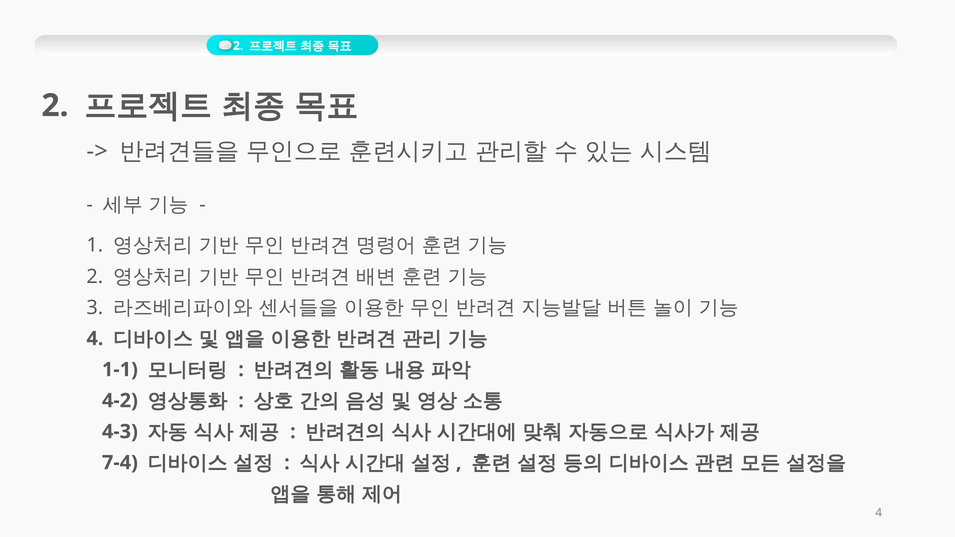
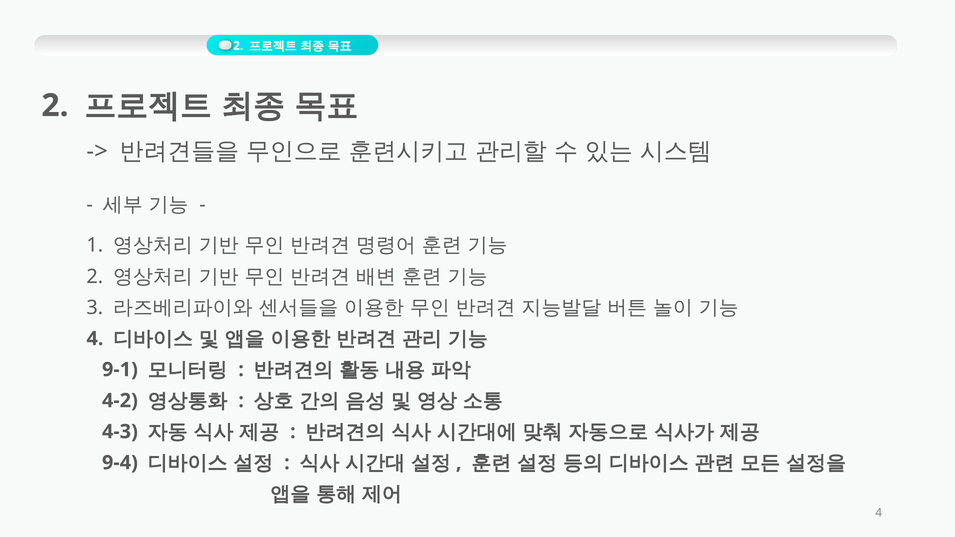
1-1: 1-1 -> 9-1
7-4: 7-4 -> 9-4
